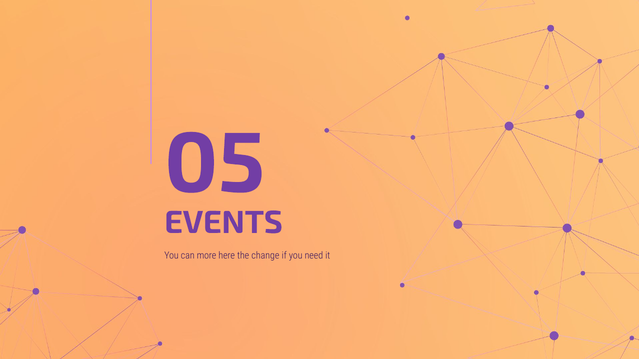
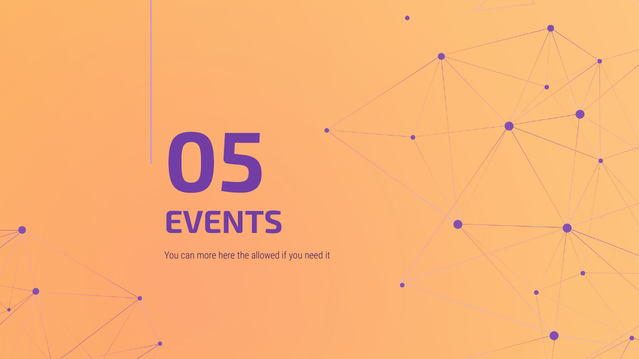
change: change -> allowed
